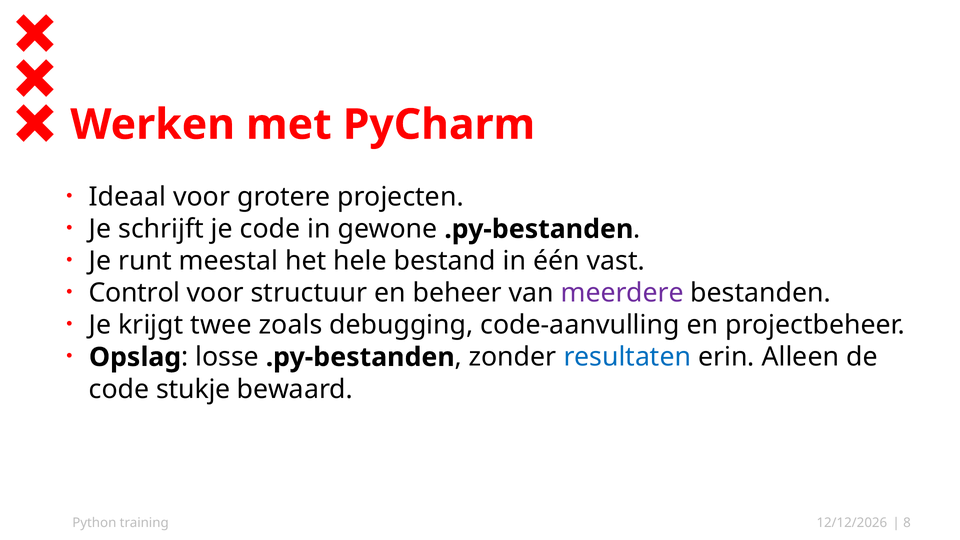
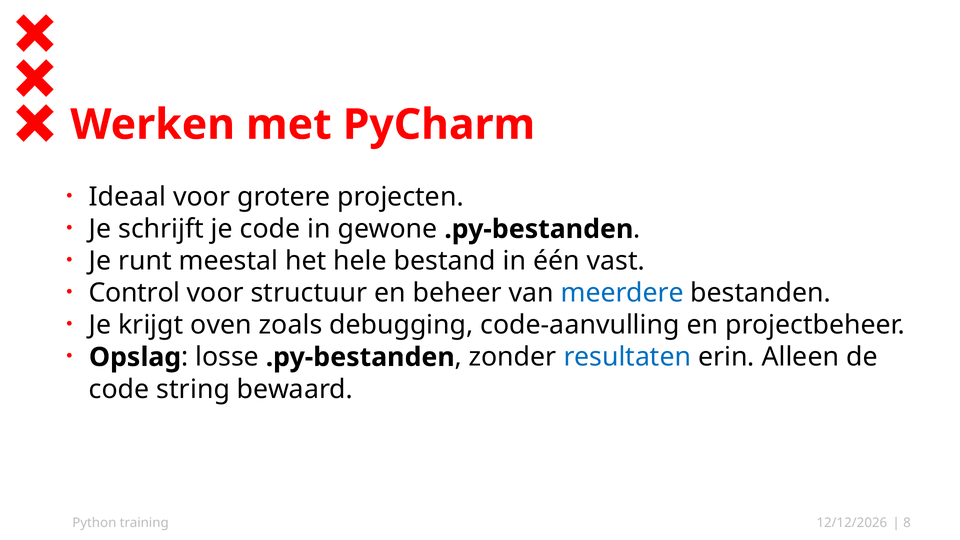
meerdere colour: purple -> blue
twee: twee -> oven
stukje: stukje -> string
